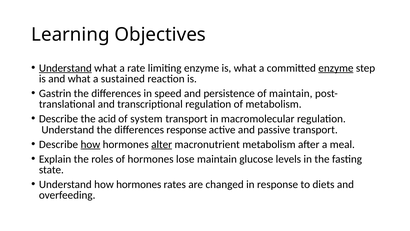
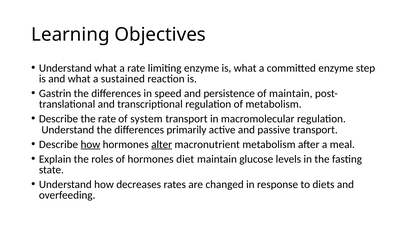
Understand at (65, 68) underline: present -> none
enzyme at (336, 68) underline: present -> none
the acid: acid -> rate
differences response: response -> primarily
lose: lose -> diet
Understand how hormones: hormones -> decreases
